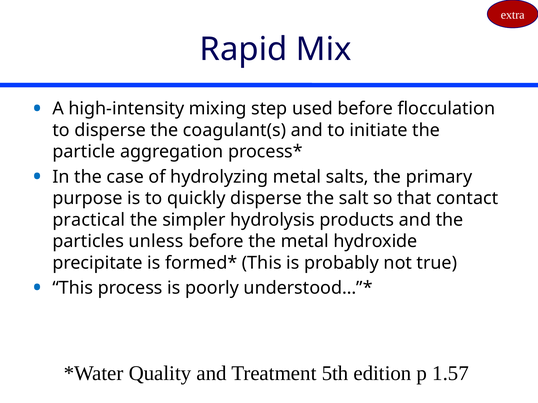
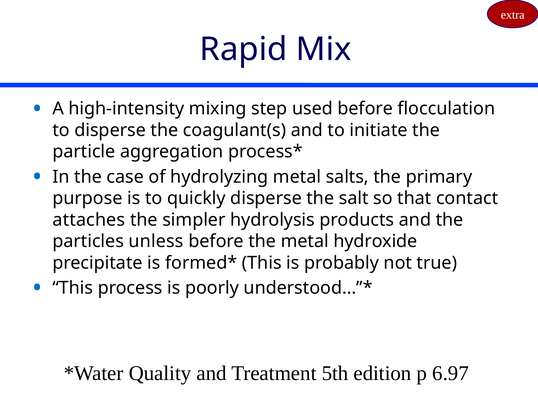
practical: practical -> attaches
1.57: 1.57 -> 6.97
